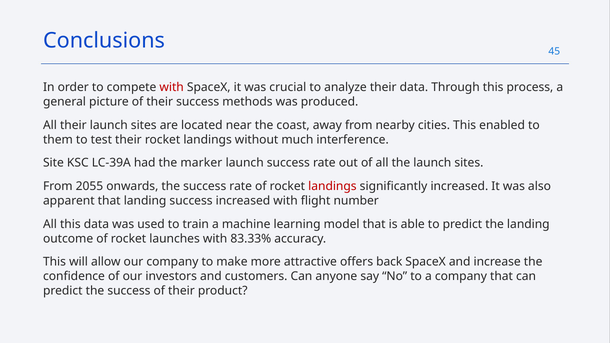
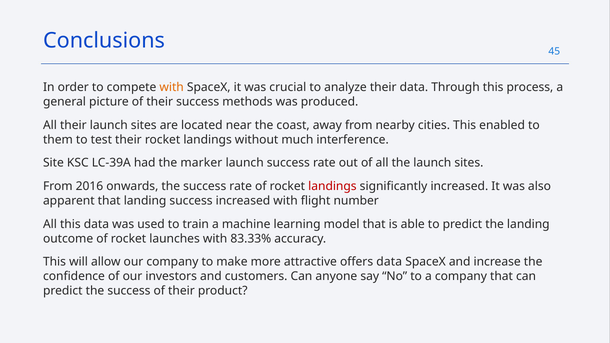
with at (172, 87) colour: red -> orange
2055: 2055 -> 2016
offers back: back -> data
